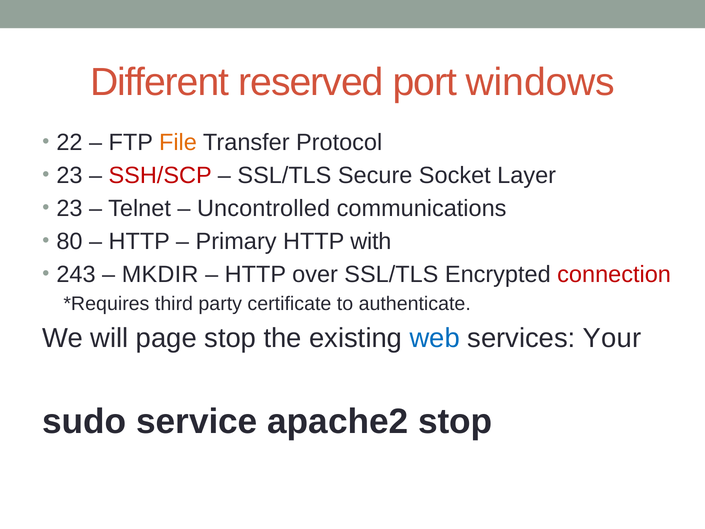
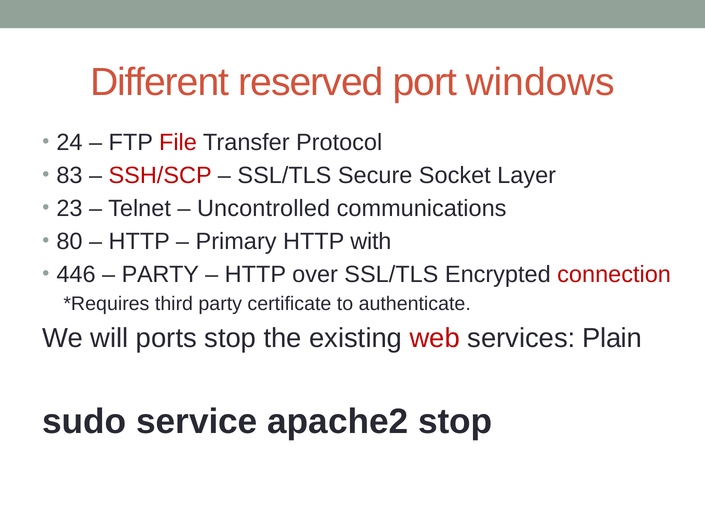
22: 22 -> 24
File colour: orange -> red
23 at (69, 176): 23 -> 83
243: 243 -> 446
MKDIR at (160, 274): MKDIR -> PARTY
page: page -> ports
web colour: blue -> red
Your: Your -> Plain
